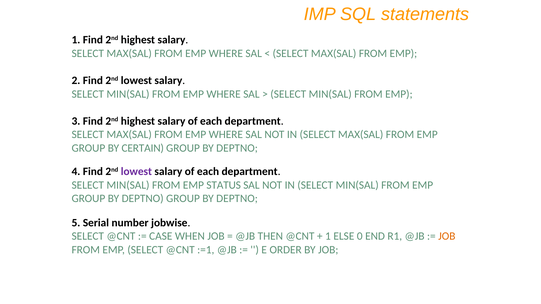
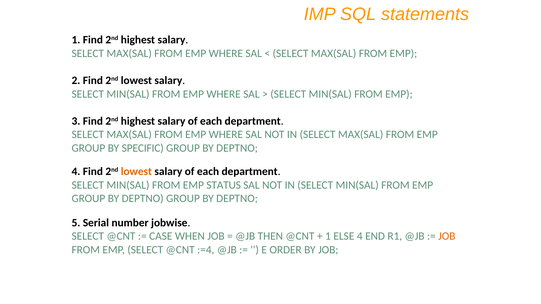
CERTAIN: CERTAIN -> SPECIFIC
lowest at (136, 172) colour: purple -> orange
ELSE 0: 0 -> 4
:=1: :=1 -> :=4
